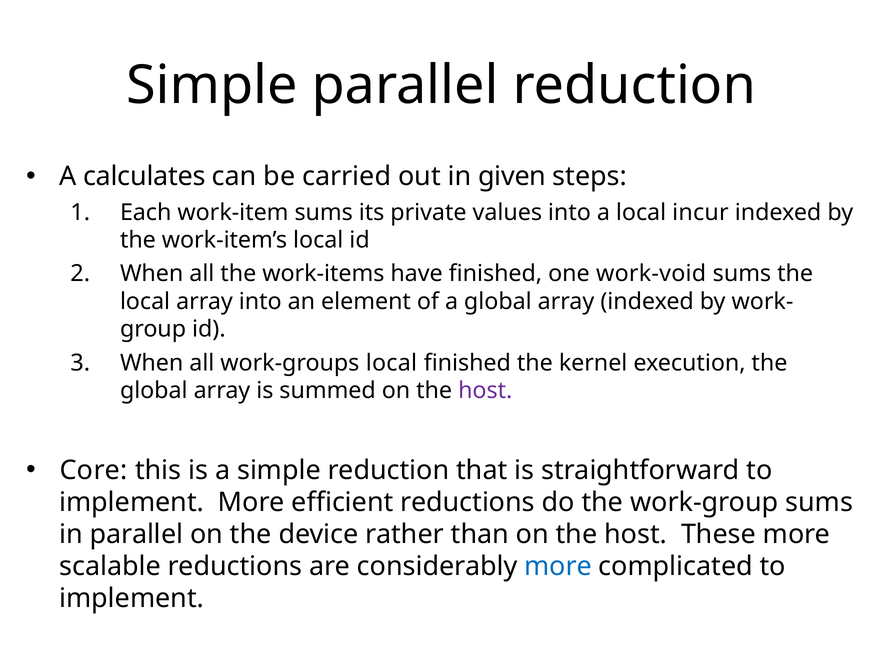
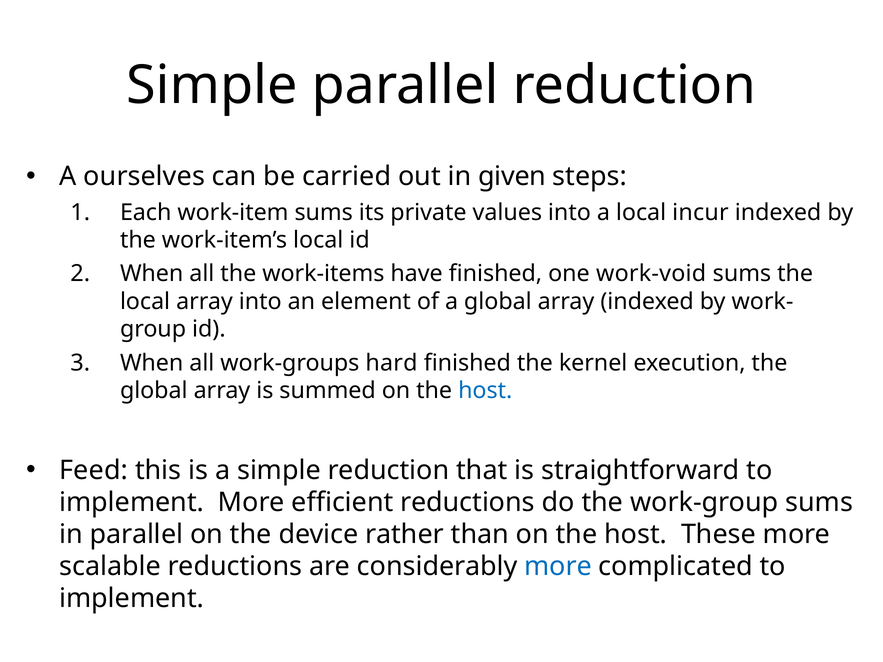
calculates: calculates -> ourselves
work-groups local: local -> hard
host at (485, 391) colour: purple -> blue
Core: Core -> Feed
